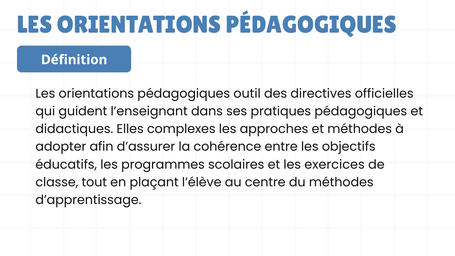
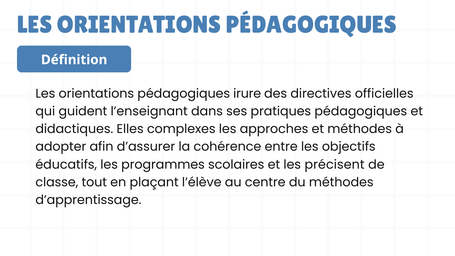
outil: outil -> irure
exercices: exercices -> précisent
